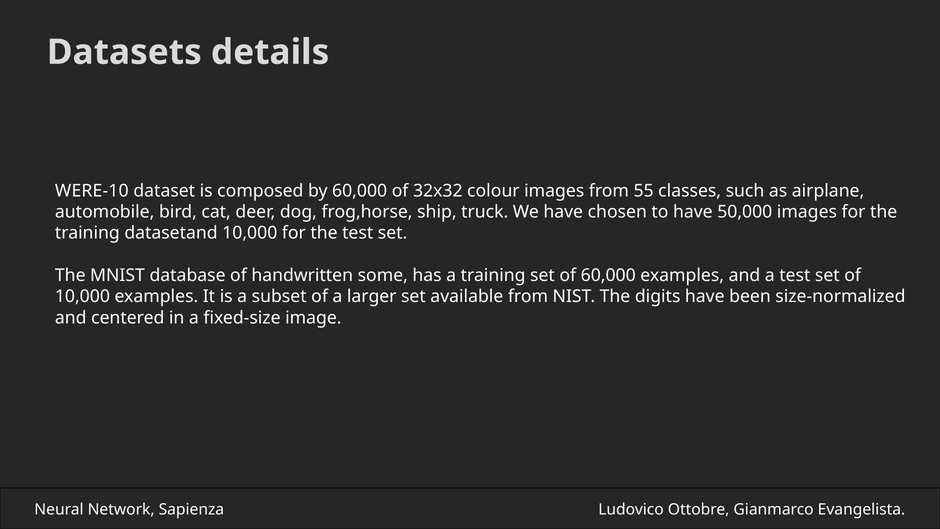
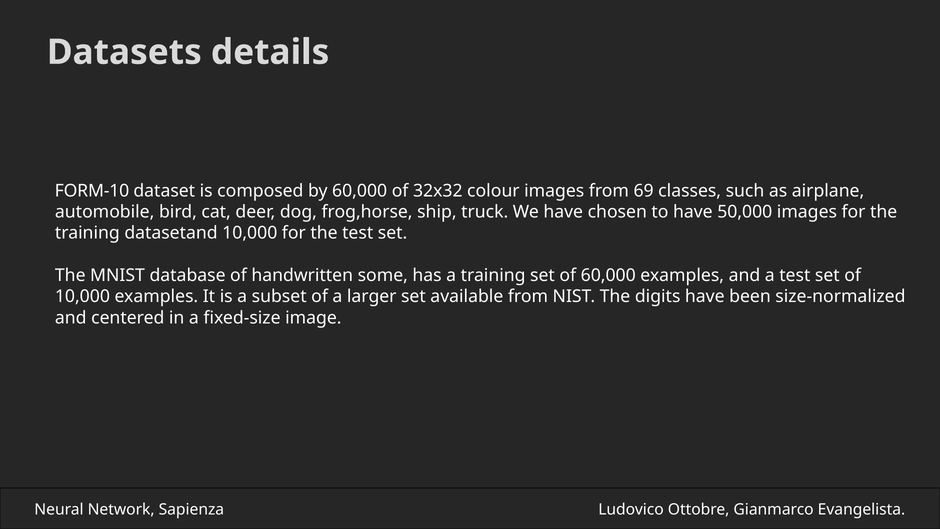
WERE-10: WERE-10 -> FORM-10
55: 55 -> 69
